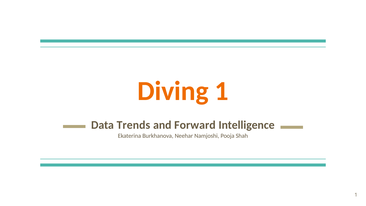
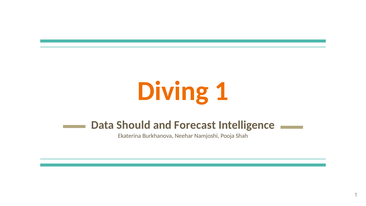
Trends: Trends -> Should
Forward: Forward -> Forecast
